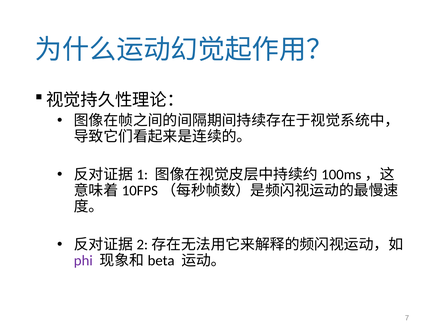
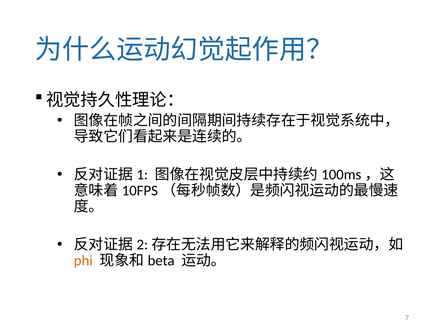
phi colour: purple -> orange
